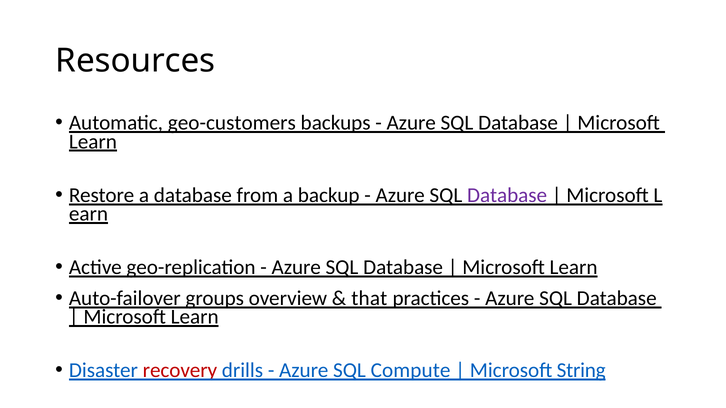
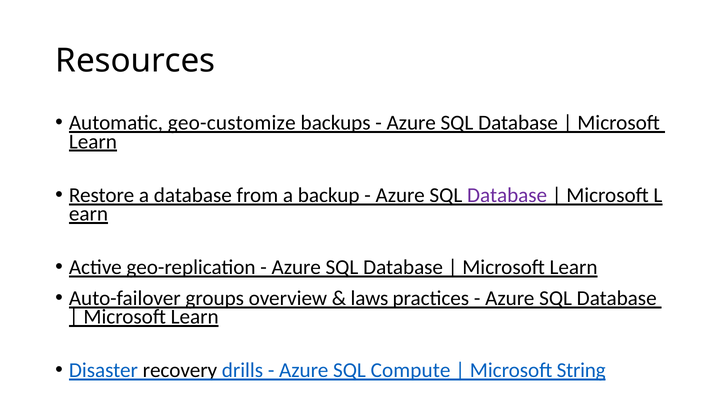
geo-customers: geo-customers -> geo-customize
that: that -> laws
recovery colour: red -> black
